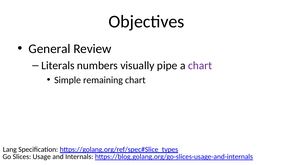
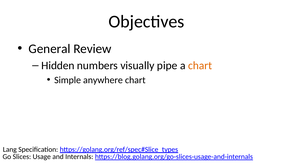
Literals: Literals -> Hidden
chart at (200, 65) colour: purple -> orange
remaining: remaining -> anywhere
